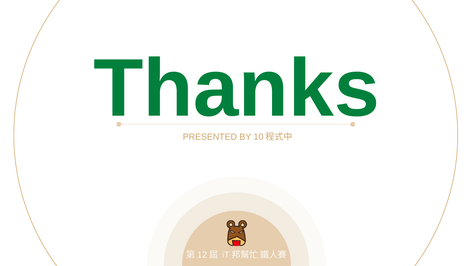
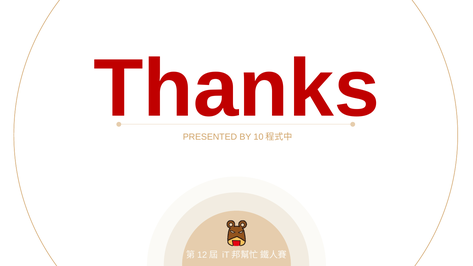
Thanks colour: green -> red
